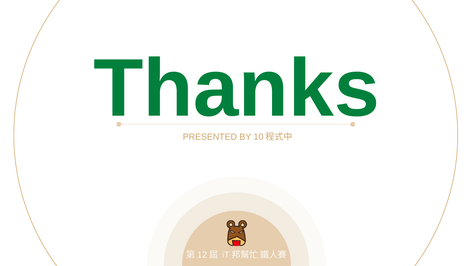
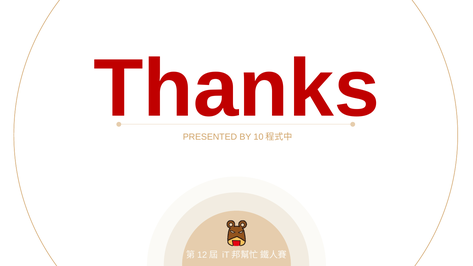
Thanks colour: green -> red
